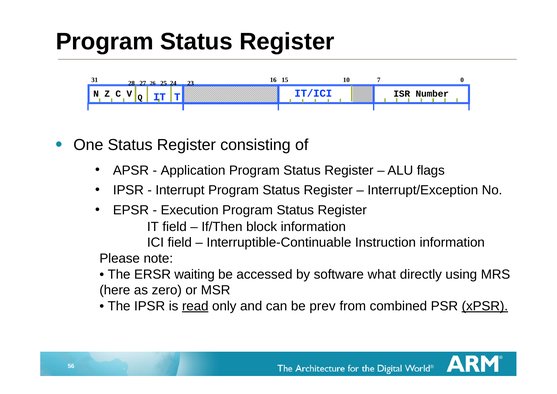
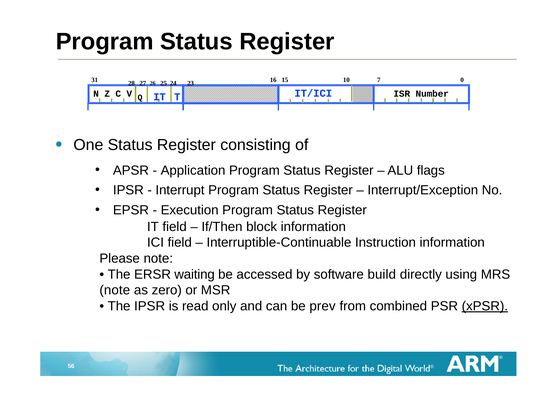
what: what -> build
here at (115, 290): here -> note
read underline: present -> none
